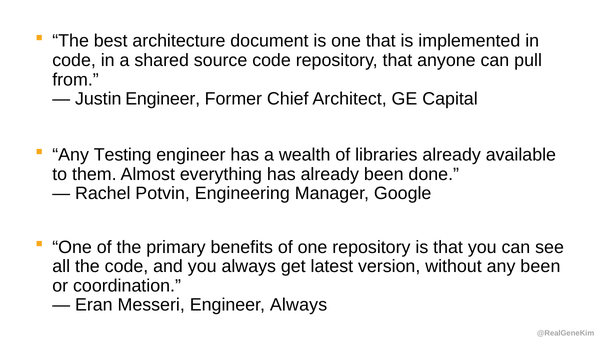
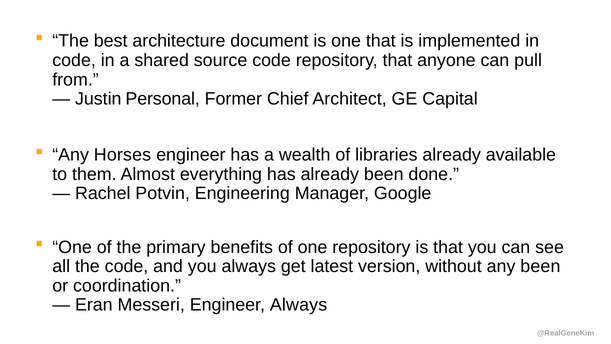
Justin Engineer: Engineer -> Personal
Testing: Testing -> Horses
